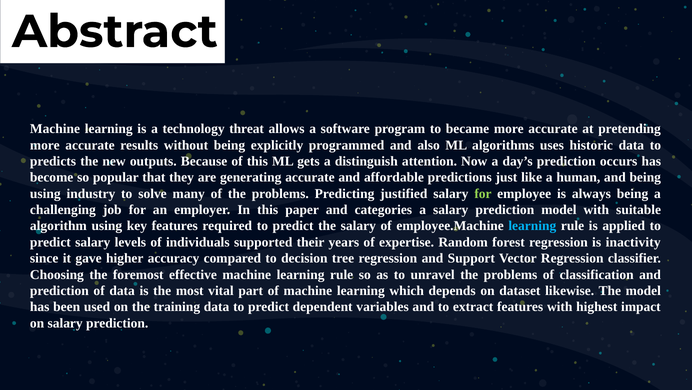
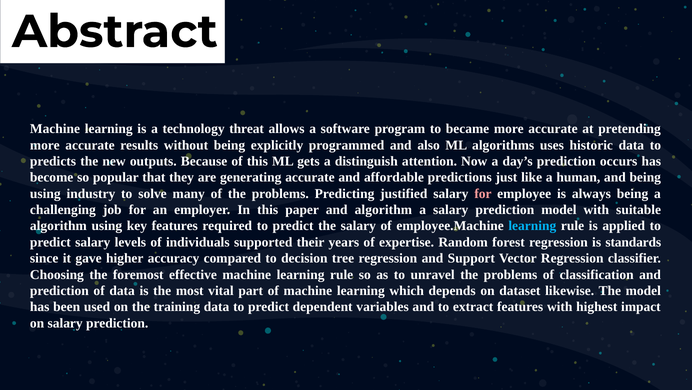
for at (483, 193) colour: light green -> pink
and categories: categories -> algorithm
inactivity: inactivity -> standards
